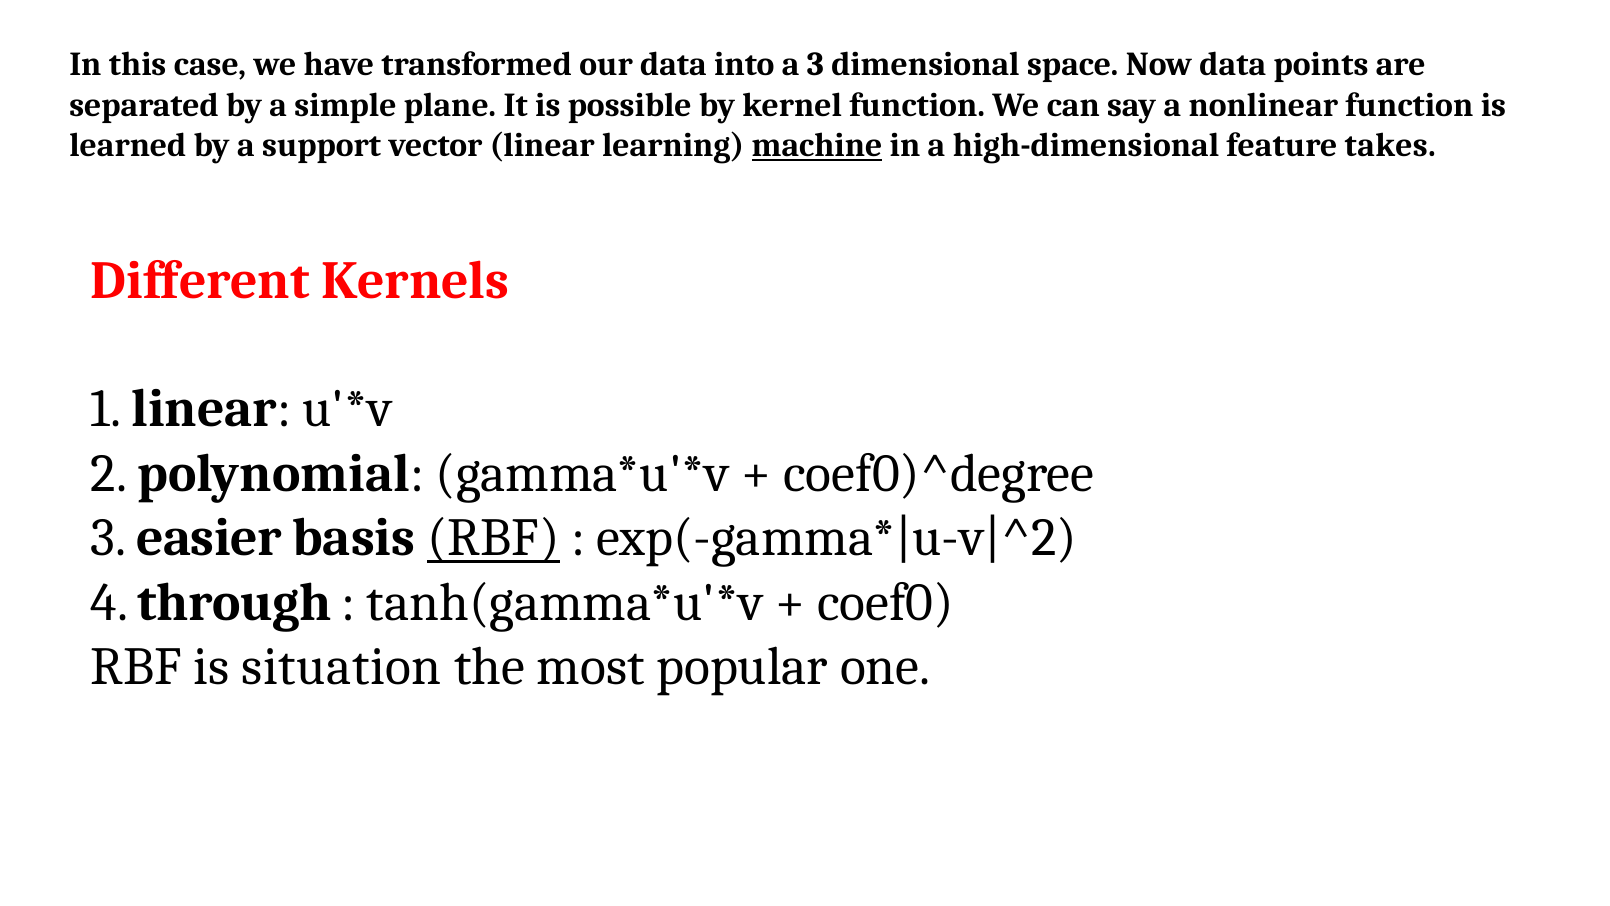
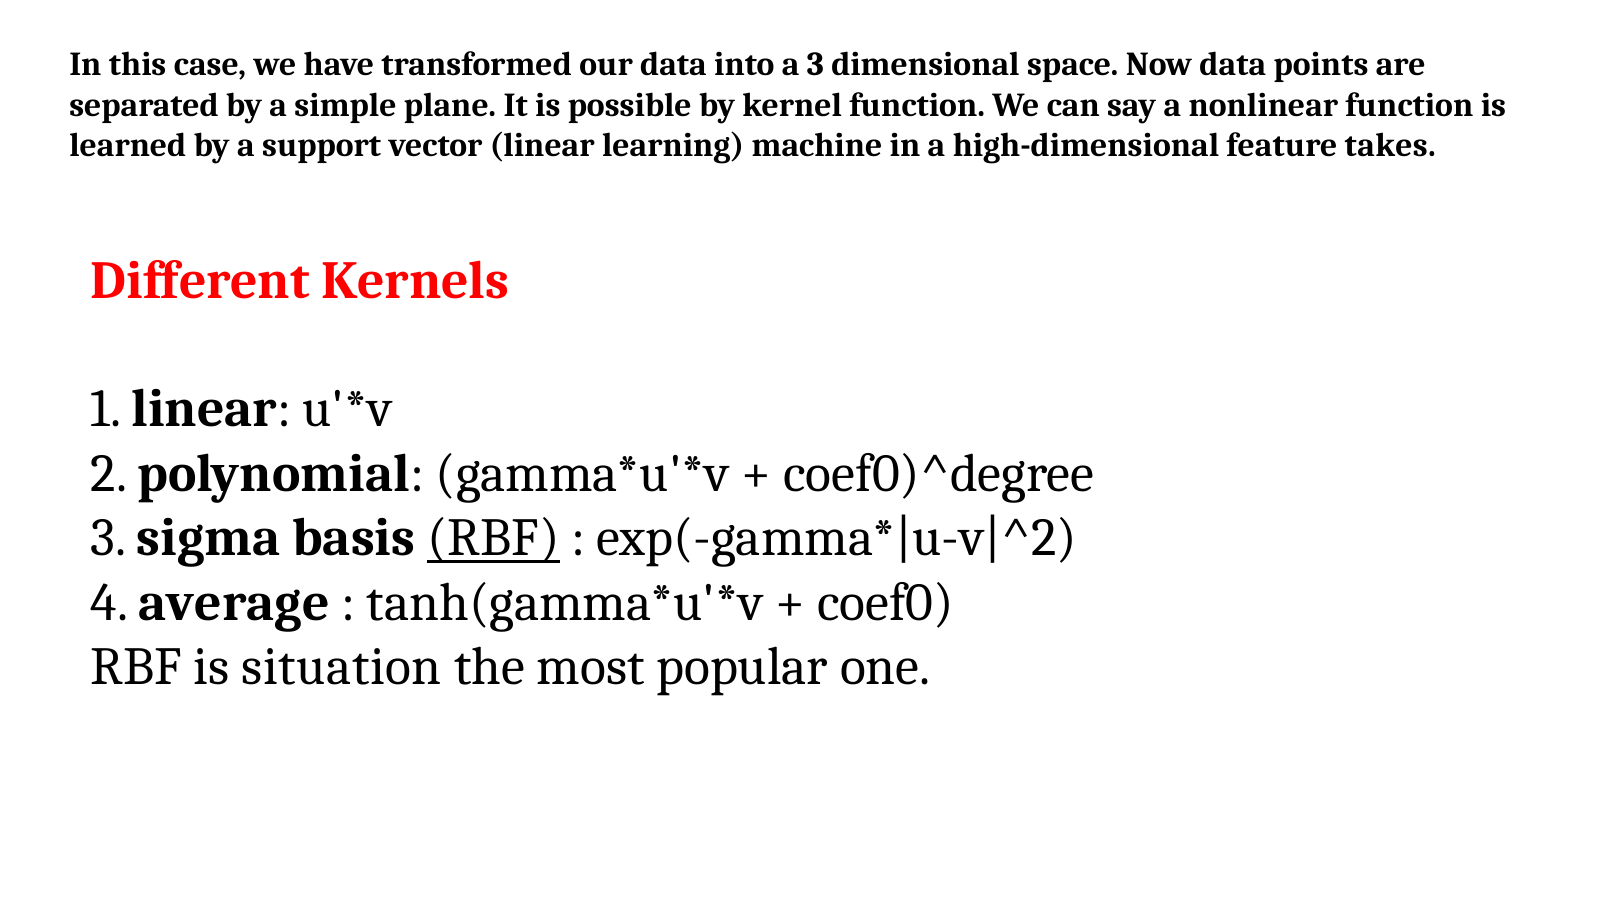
machine underline: present -> none
easier: easier -> sigma
through: through -> average
